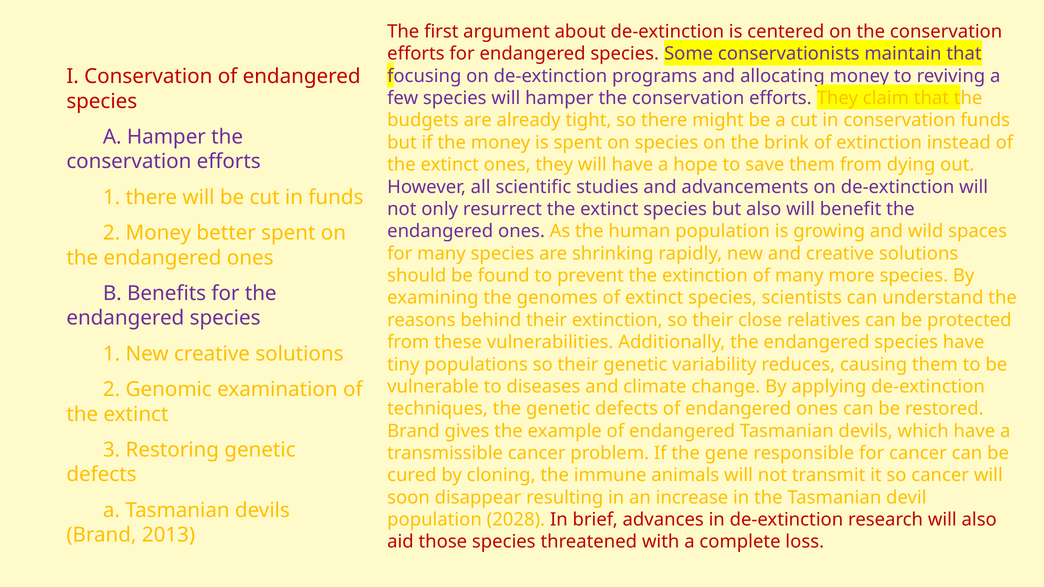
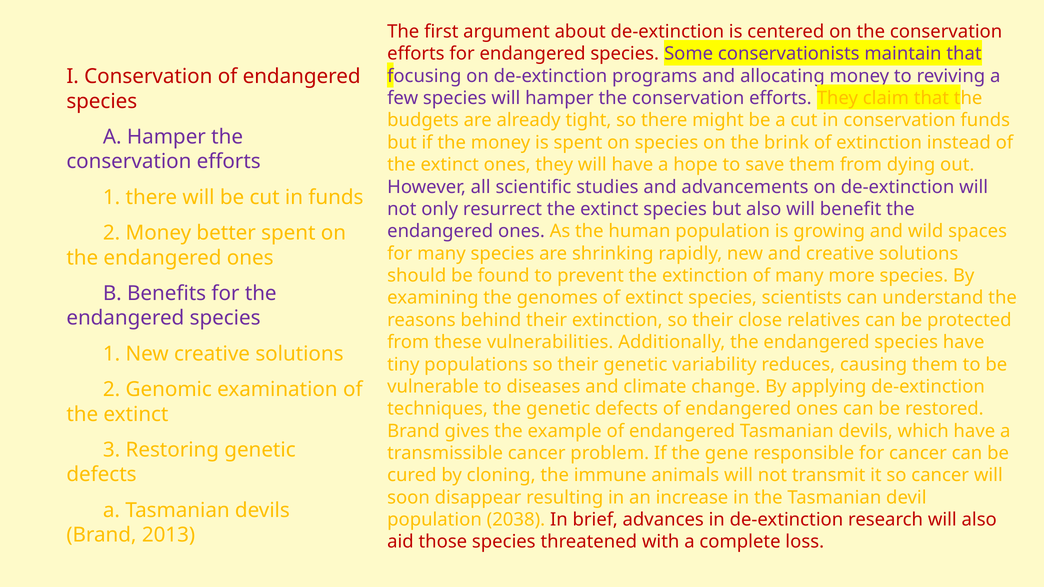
2028: 2028 -> 2038
